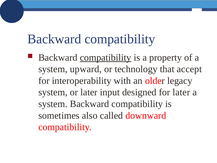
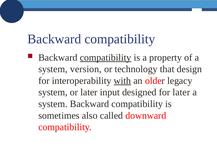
upward: upward -> version
accept: accept -> design
with underline: none -> present
